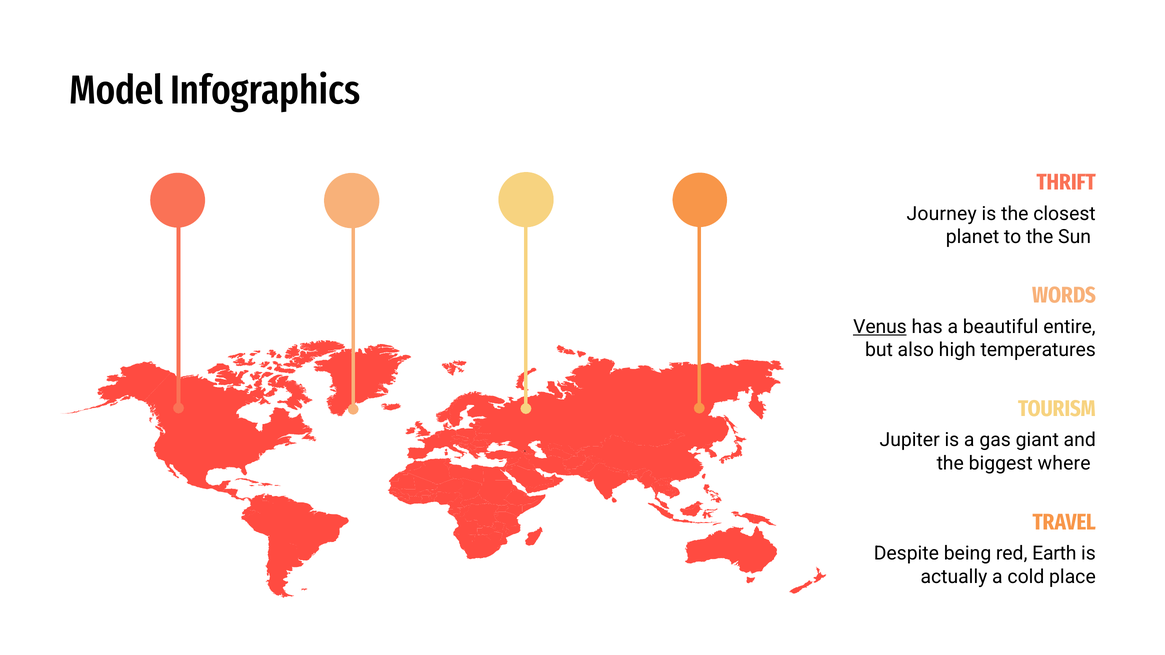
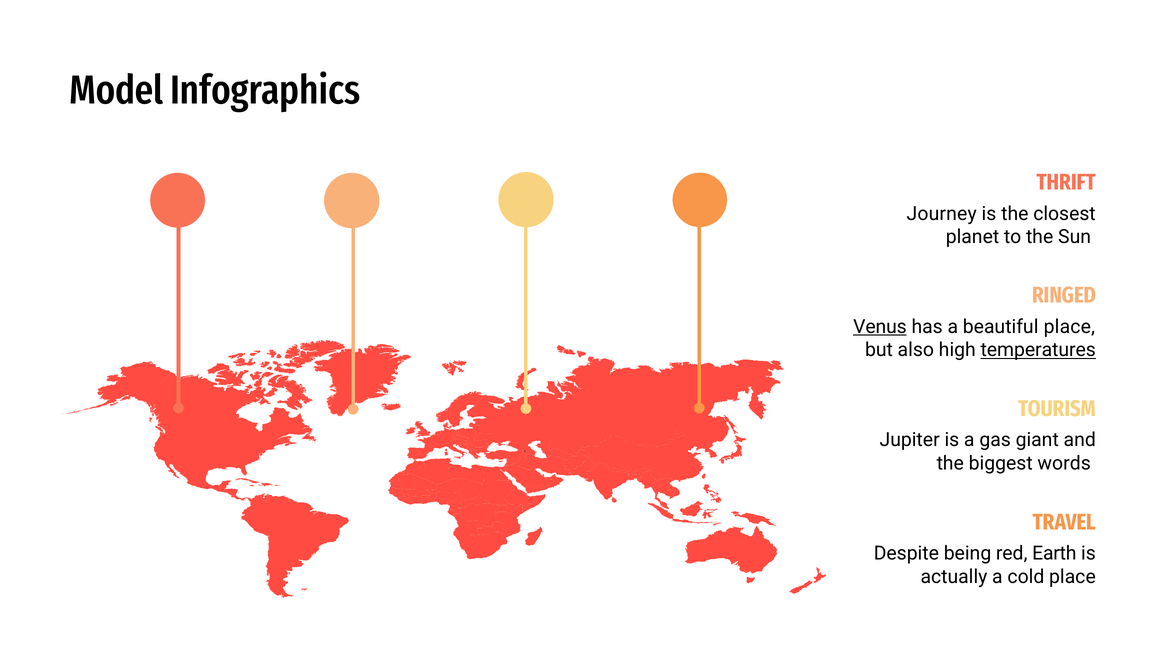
WORDS: WORDS -> RINGED
beautiful entire: entire -> place
temperatures underline: none -> present
where: where -> words
